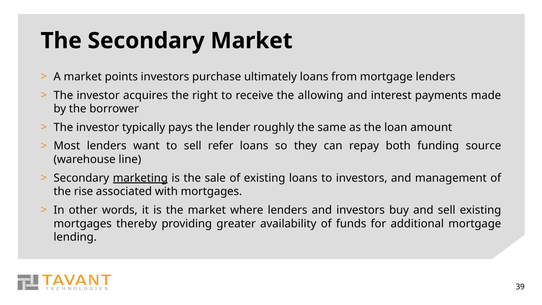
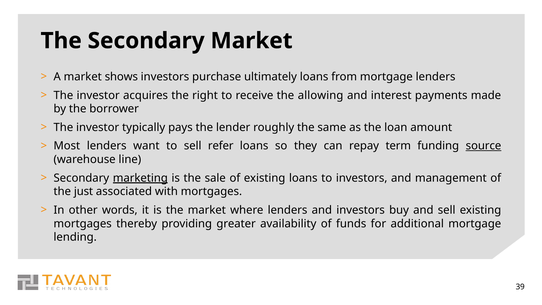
points: points -> shows
both: both -> term
source underline: none -> present
rise: rise -> just
